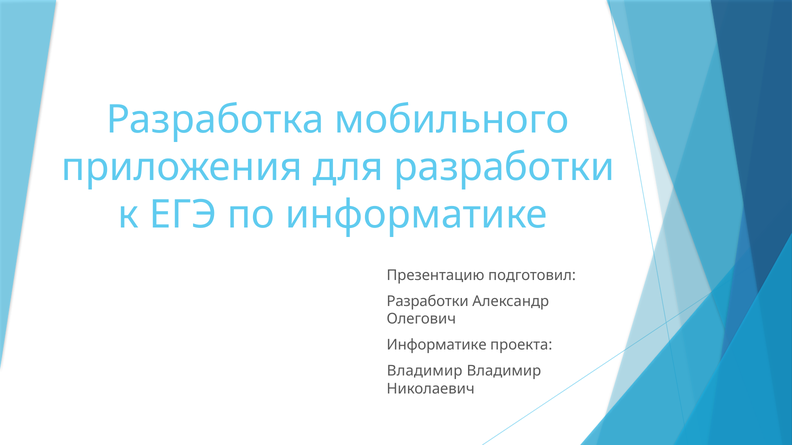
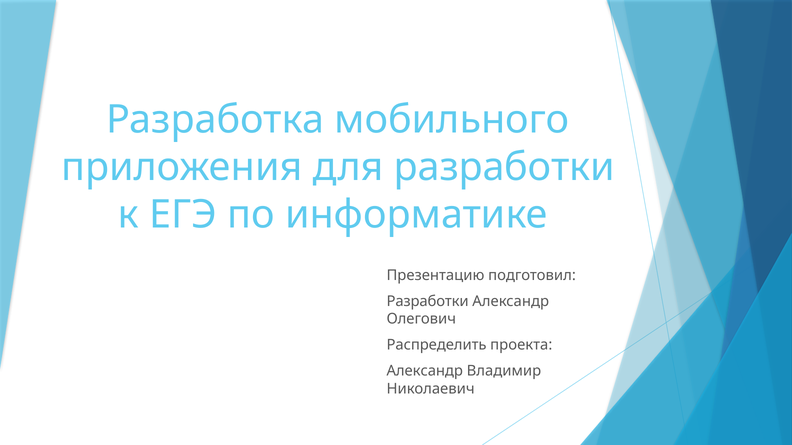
Информатике at (437, 345): Информатике -> Распределить
Владимир at (425, 371): Владимир -> Александр
